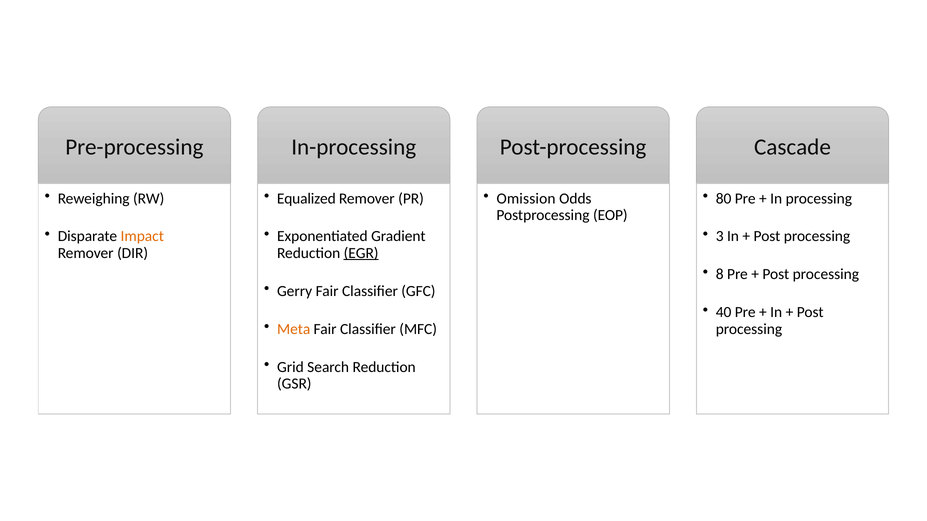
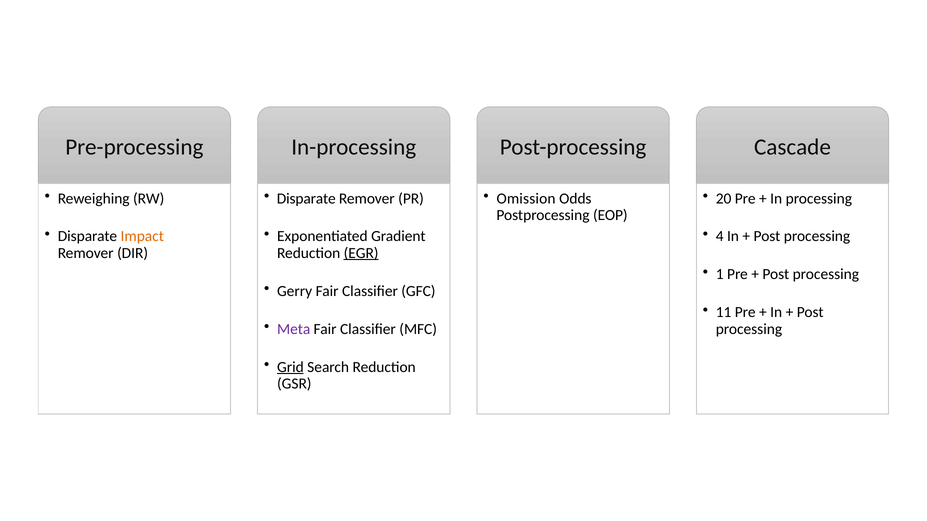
Equalized at (306, 199): Equalized -> Disparate
80: 80 -> 20
3: 3 -> 4
8: 8 -> 1
40: 40 -> 11
Meta colour: orange -> purple
Grid underline: none -> present
